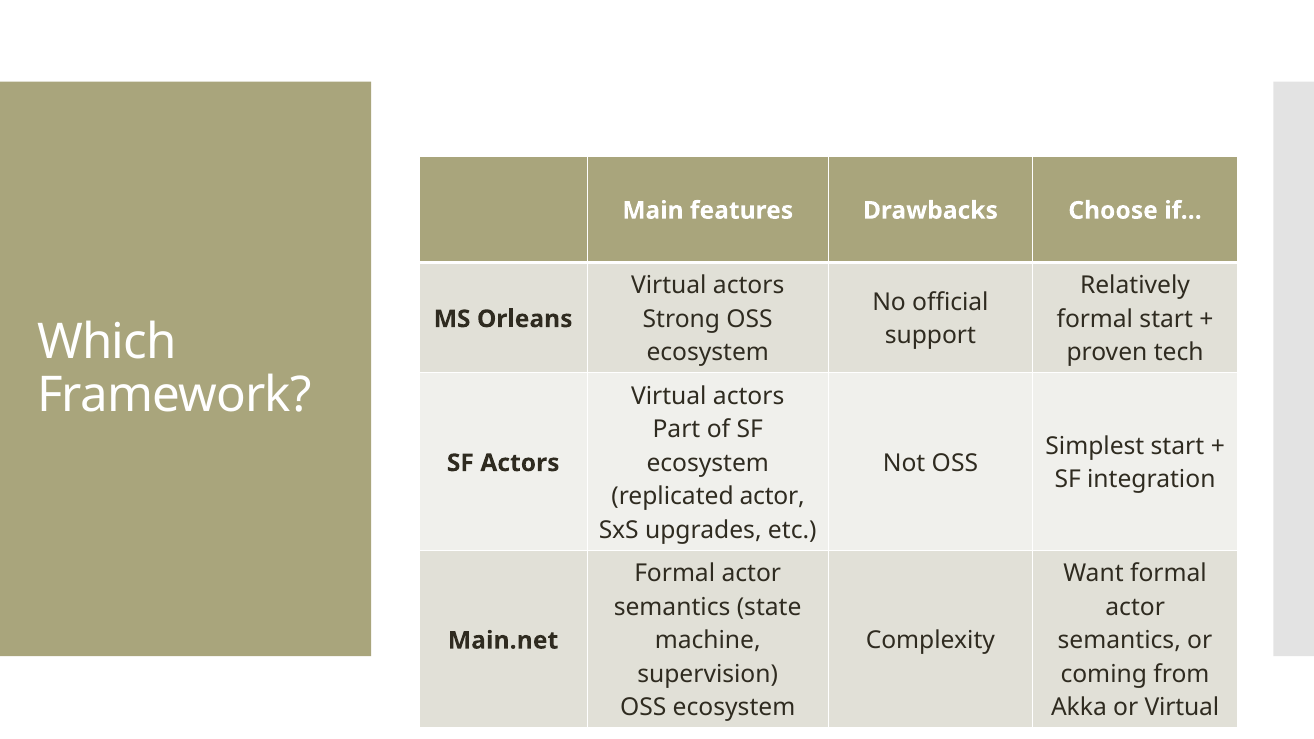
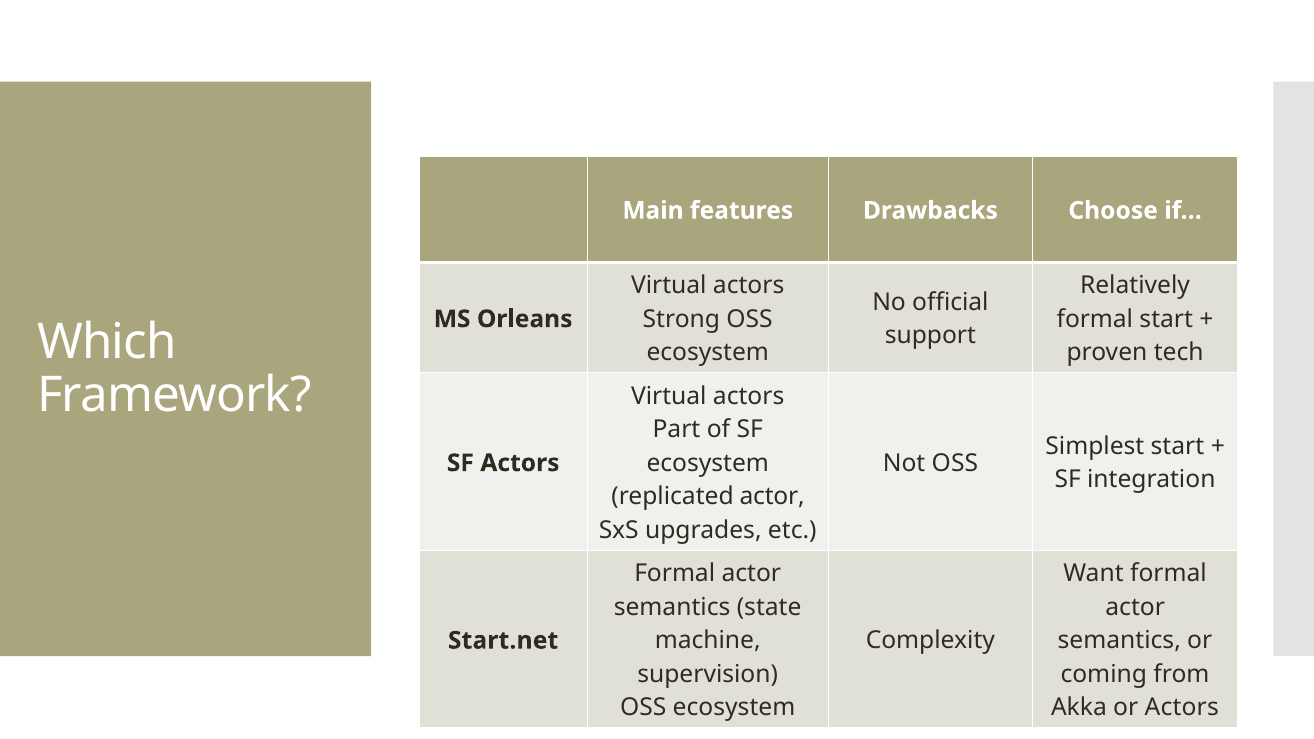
Main.net: Main.net -> Start.net
or Virtual: Virtual -> Actors
